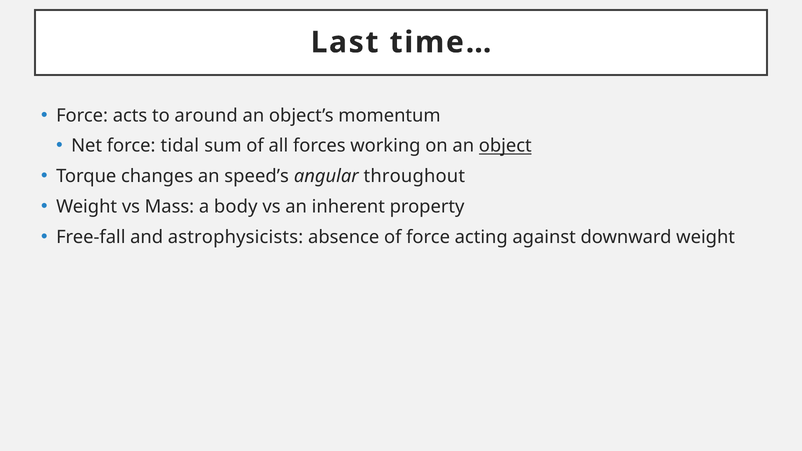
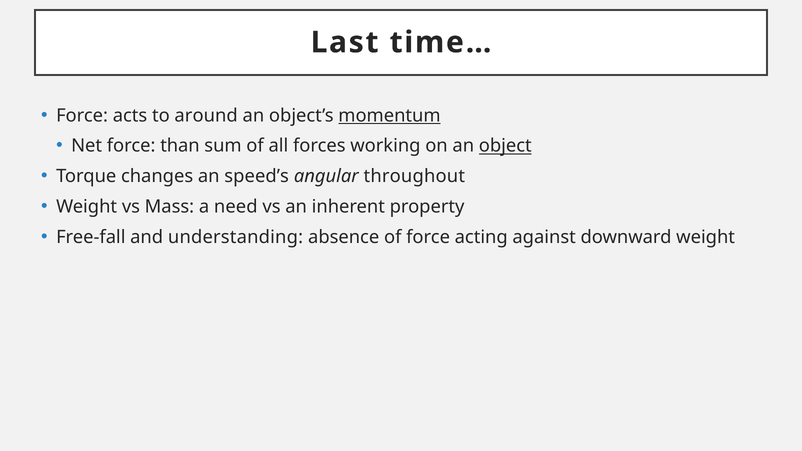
momentum underline: none -> present
tidal: tidal -> than
body: body -> need
astrophysicists: astrophysicists -> understanding
